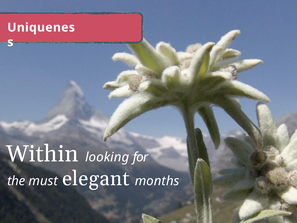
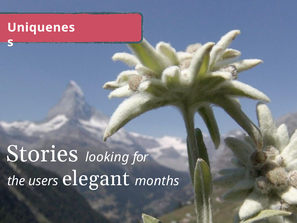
Within: Within -> Stories
must: must -> users
